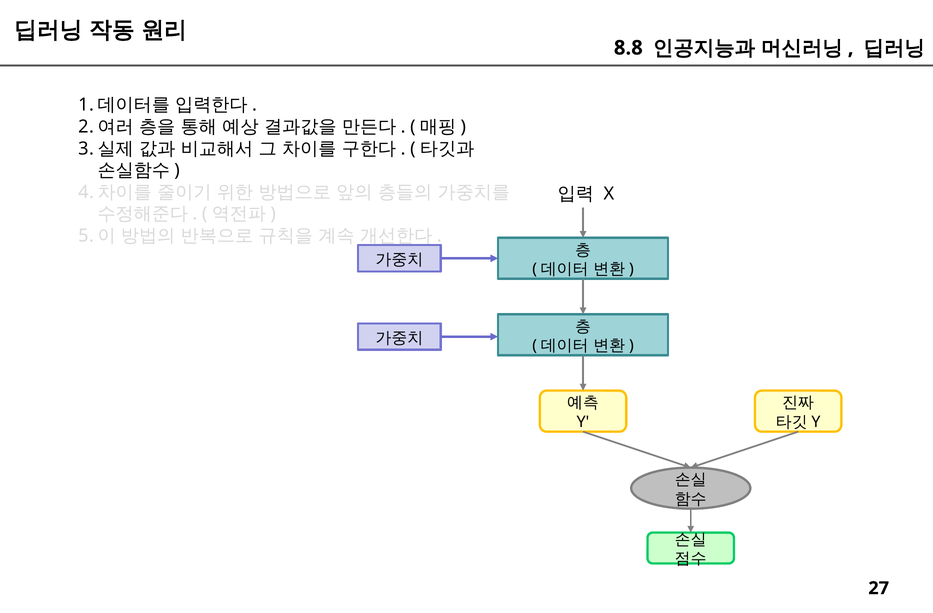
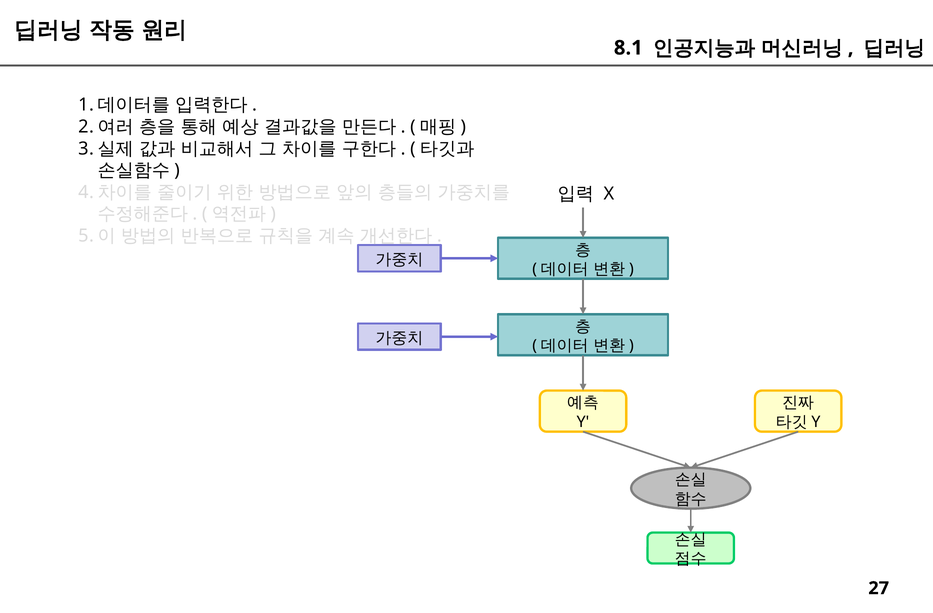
8.8: 8.8 -> 8.1
